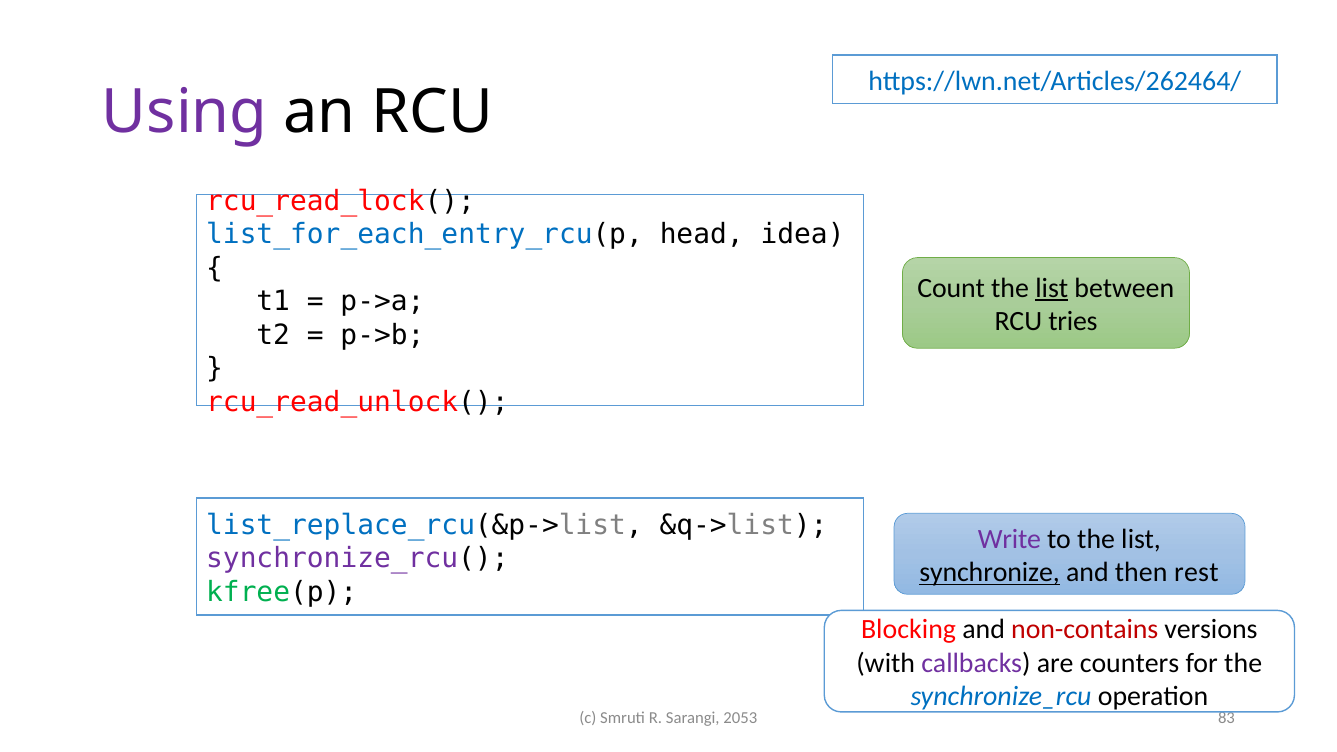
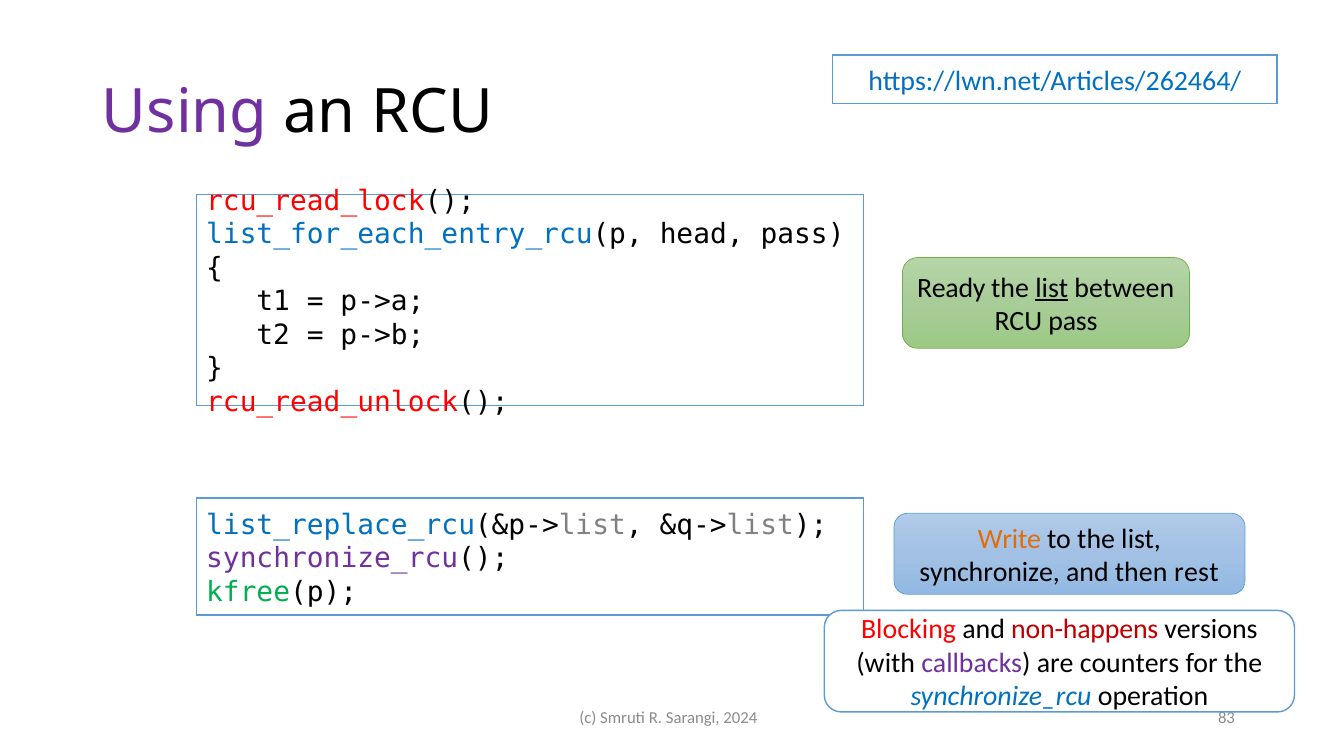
head idea: idea -> pass
Count: Count -> Ready
RCU tries: tries -> pass
Write colour: purple -> orange
synchronize underline: present -> none
non-contains: non-contains -> non-happens
2053: 2053 -> 2024
